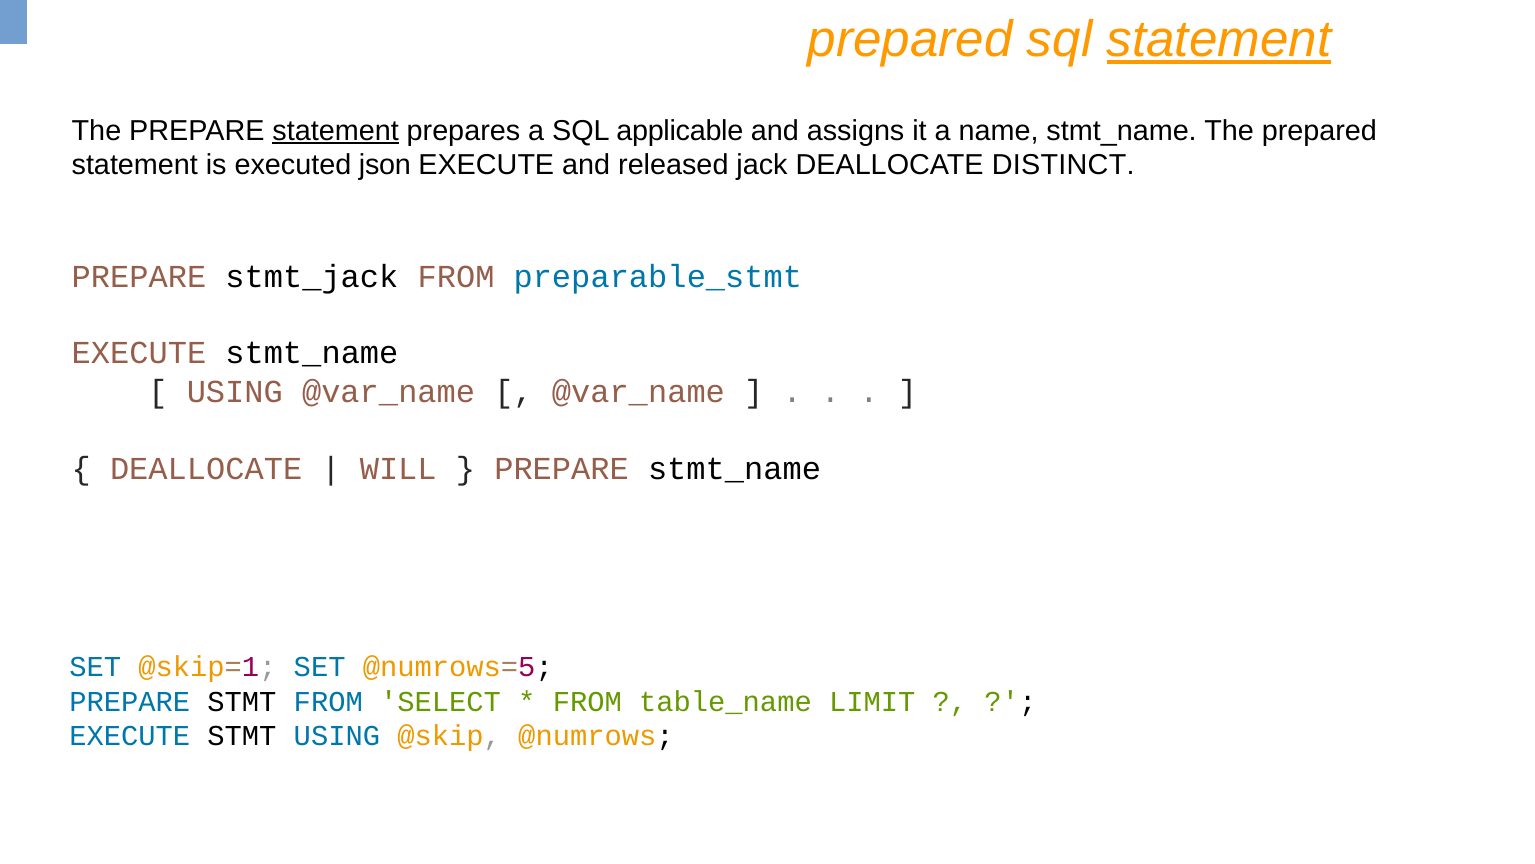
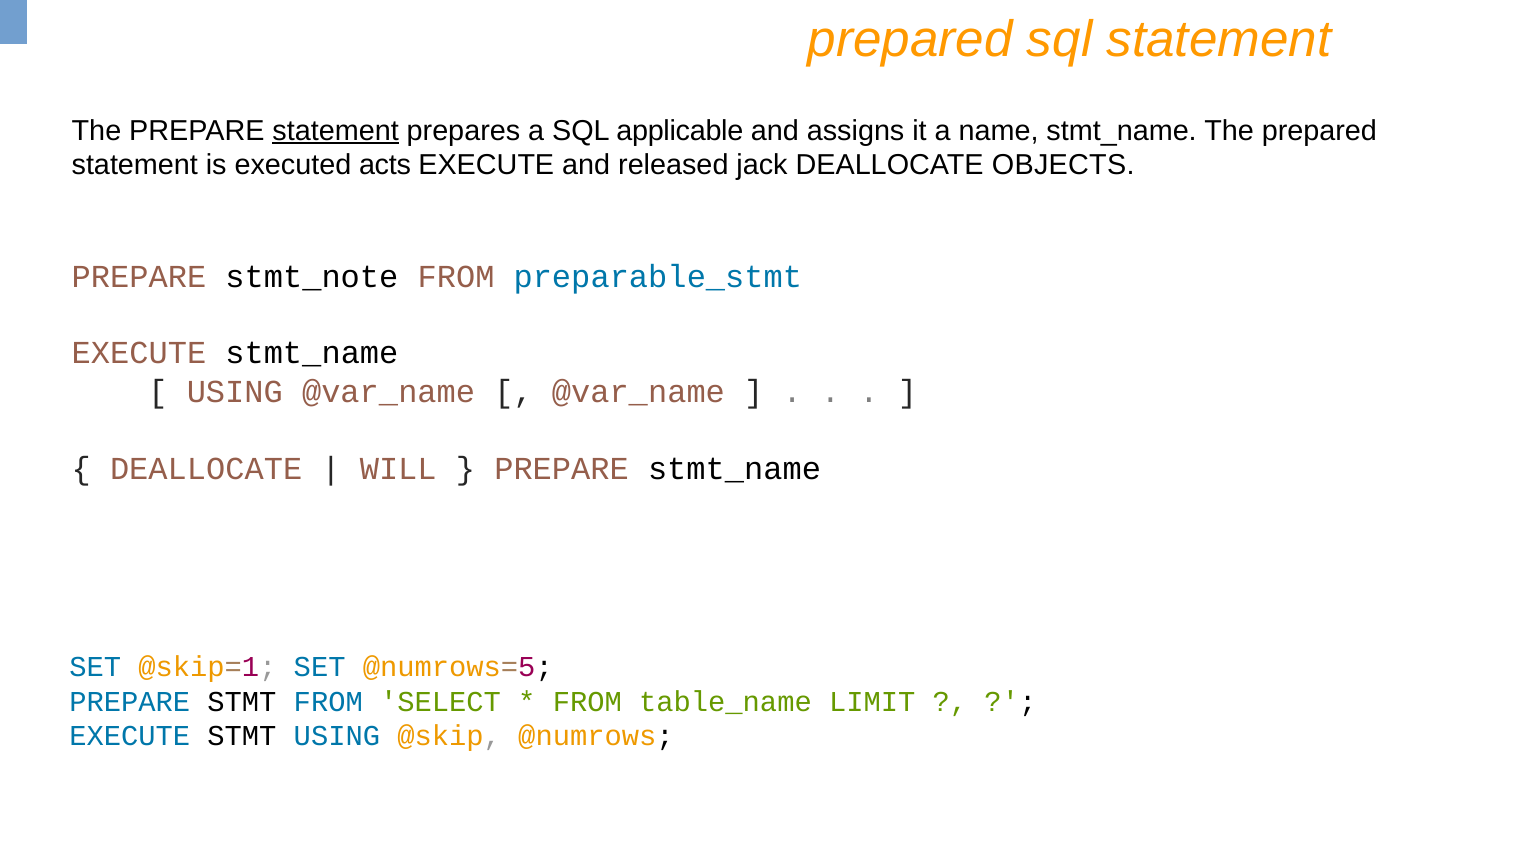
statement at (1219, 40) underline: present -> none
json: json -> acts
DISTINCT: DISTINCT -> OBJECTS
stmt_jack: stmt_jack -> stmt_note
